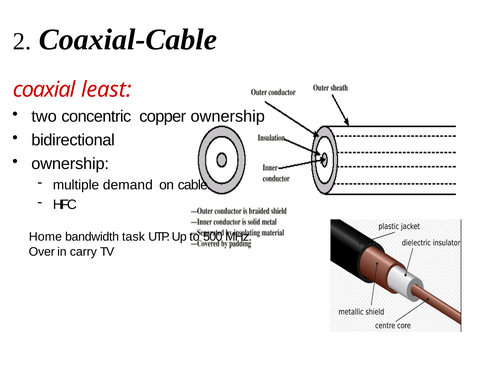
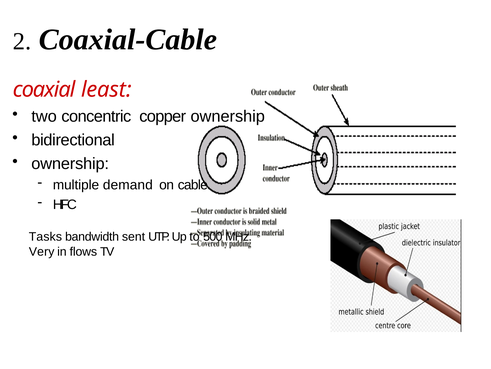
Home: Home -> Tasks
task: task -> sent
Over: Over -> Very
carry: carry -> flows
